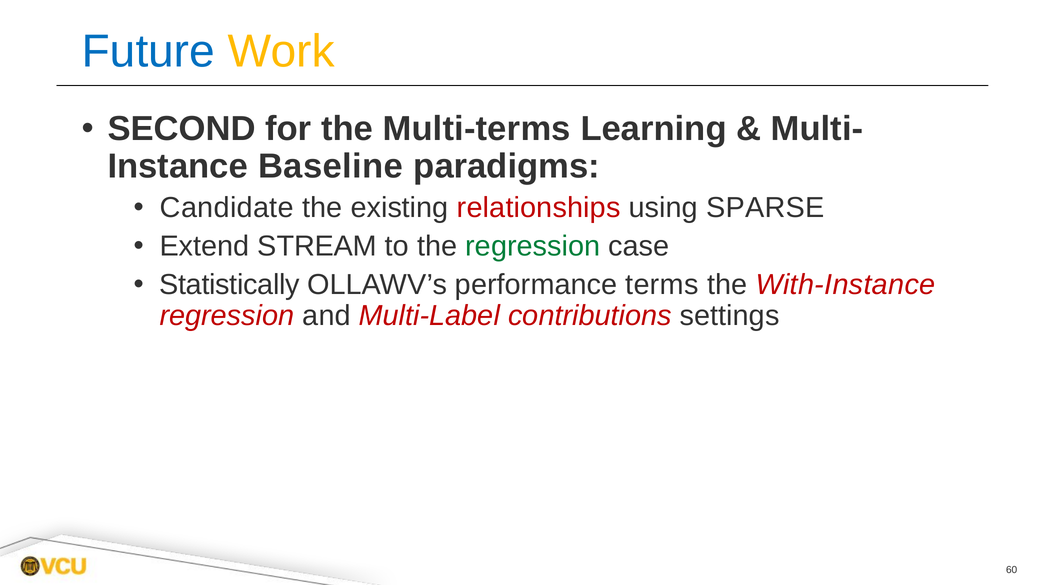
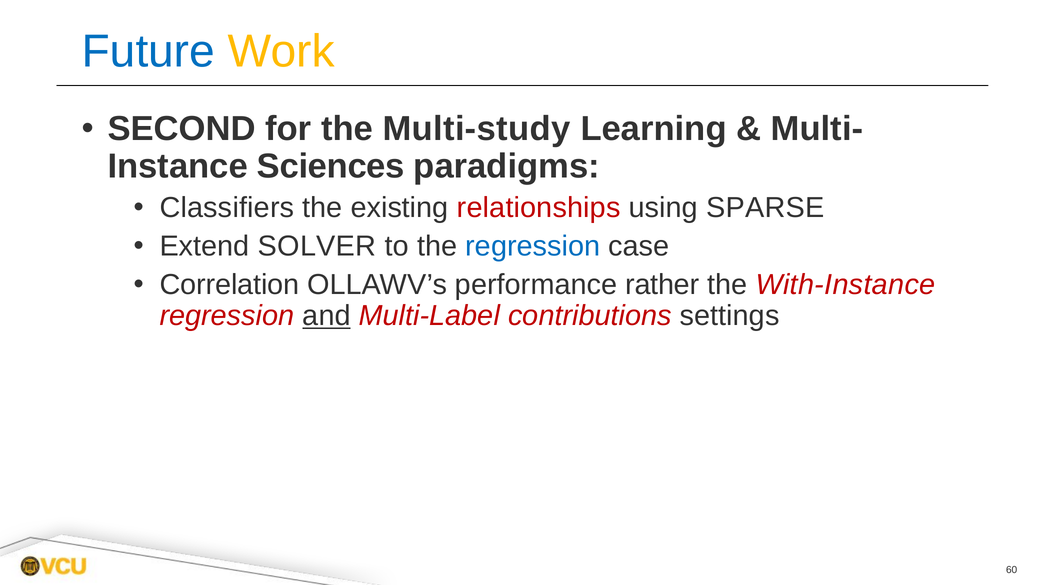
Multi-terms: Multi-terms -> Multi-study
Baseline: Baseline -> Sciences
Candidate: Candidate -> Classifiers
STREAM: STREAM -> SOLVER
regression at (533, 246) colour: green -> blue
Statistically: Statistically -> Correlation
terms: terms -> rather
and underline: none -> present
